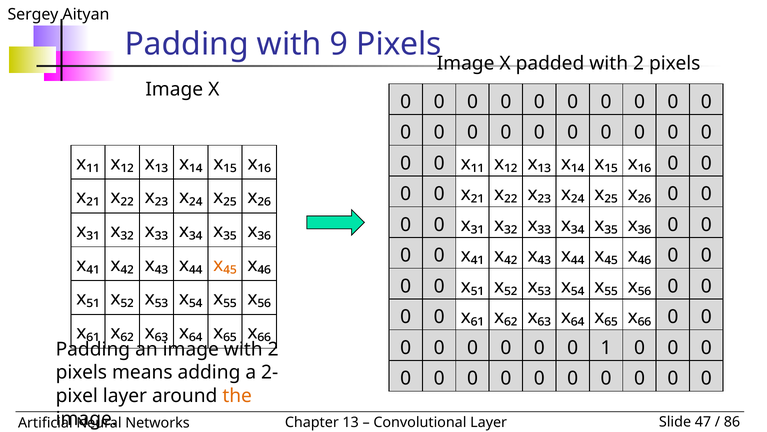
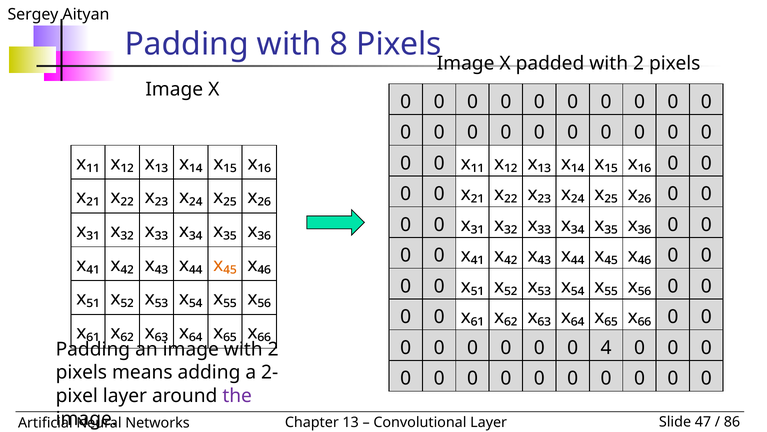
9: 9 -> 8
1: 1 -> 4
the colour: orange -> purple
